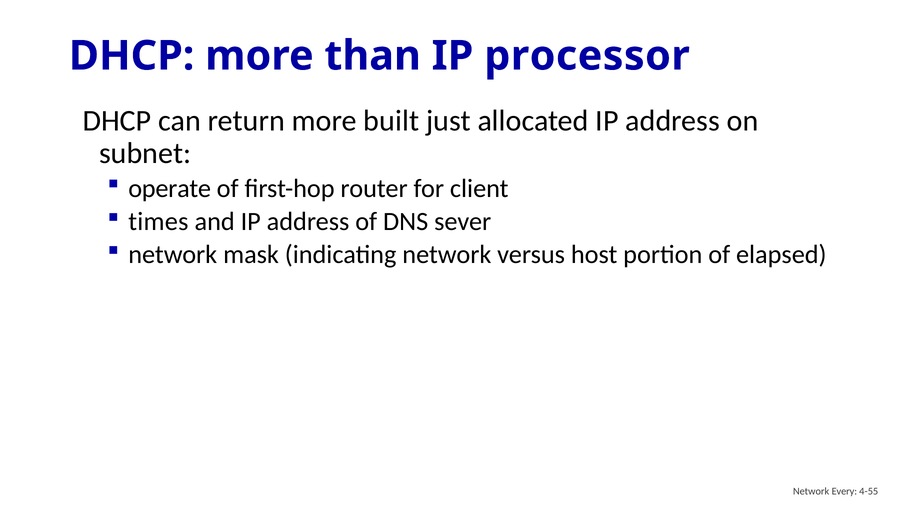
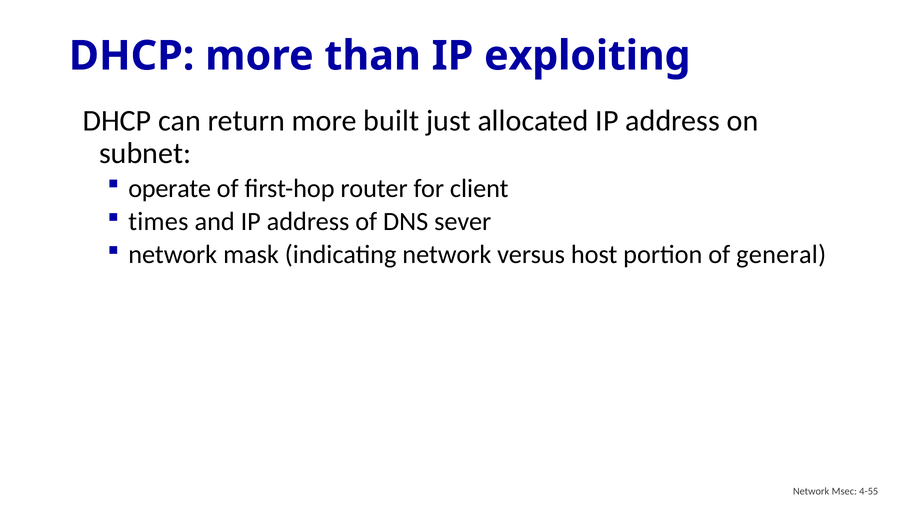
processor: processor -> exploiting
elapsed: elapsed -> general
Every: Every -> Msec
